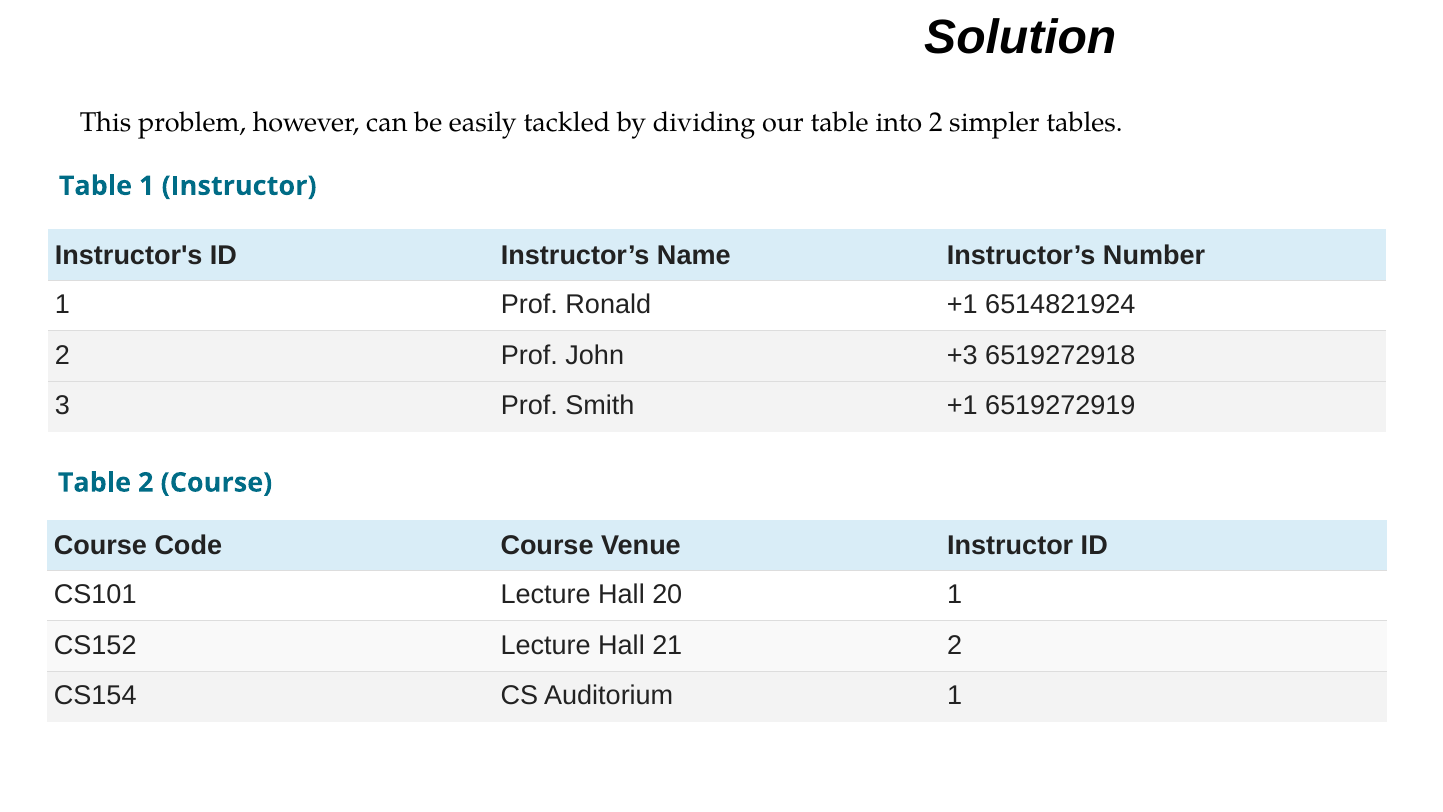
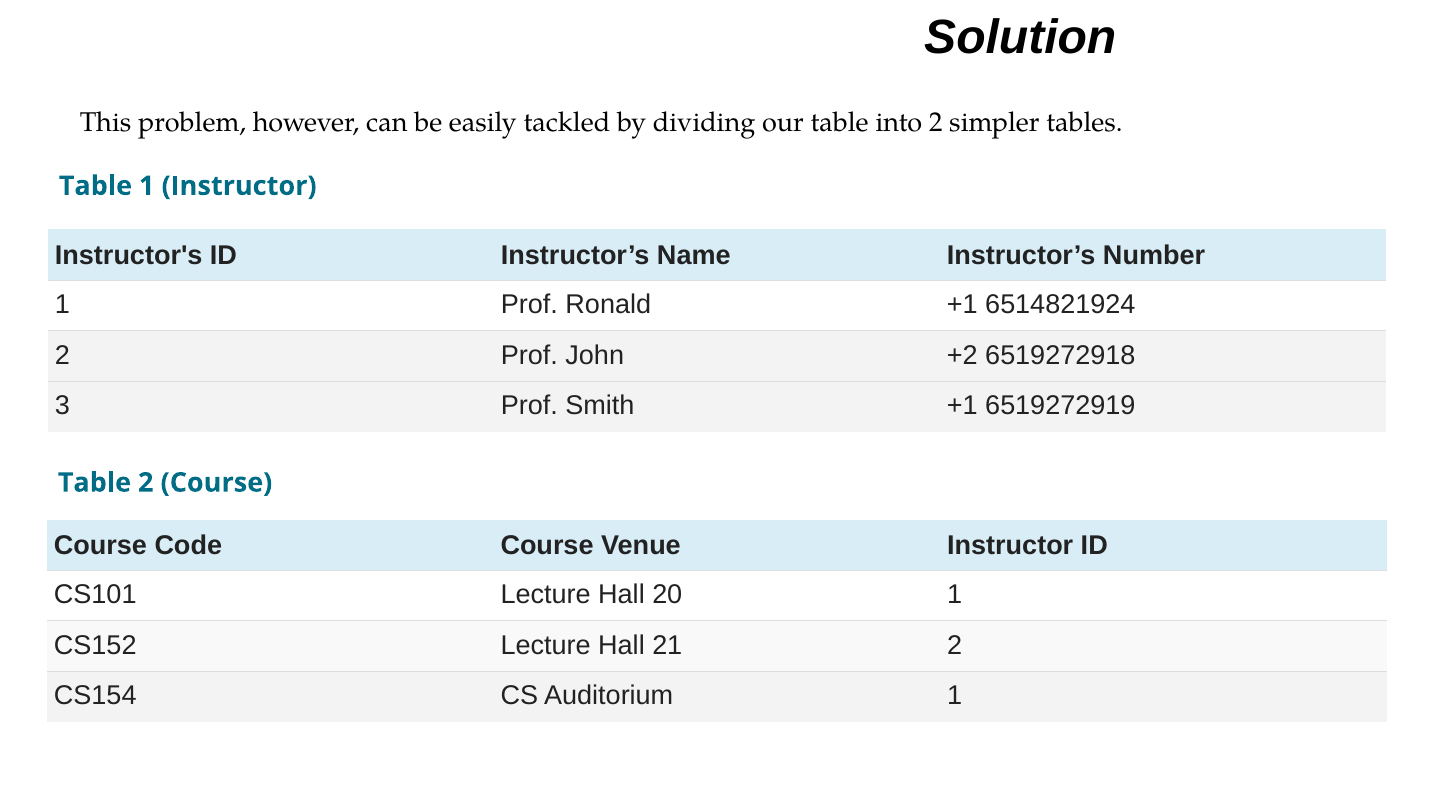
+3: +3 -> +2
